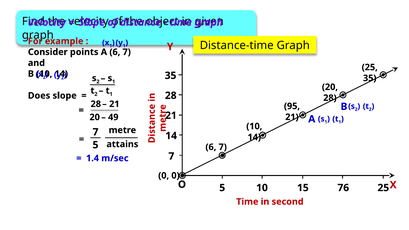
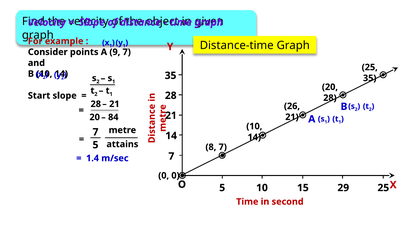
A 6: 6 -> 9
Does: Does -> Start
95: 95 -> 26
49: 49 -> 84
6 at (211, 147): 6 -> 8
76: 76 -> 29
